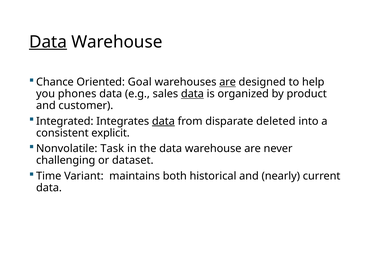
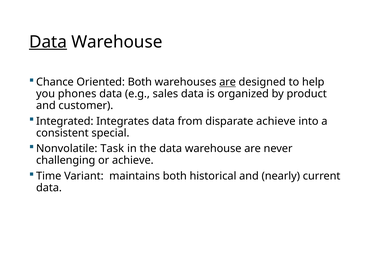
Oriented Goal: Goal -> Both
data at (192, 94) underline: present -> none
data at (163, 121) underline: present -> none
disparate deleted: deleted -> achieve
explicit: explicit -> special
or dataset: dataset -> achieve
